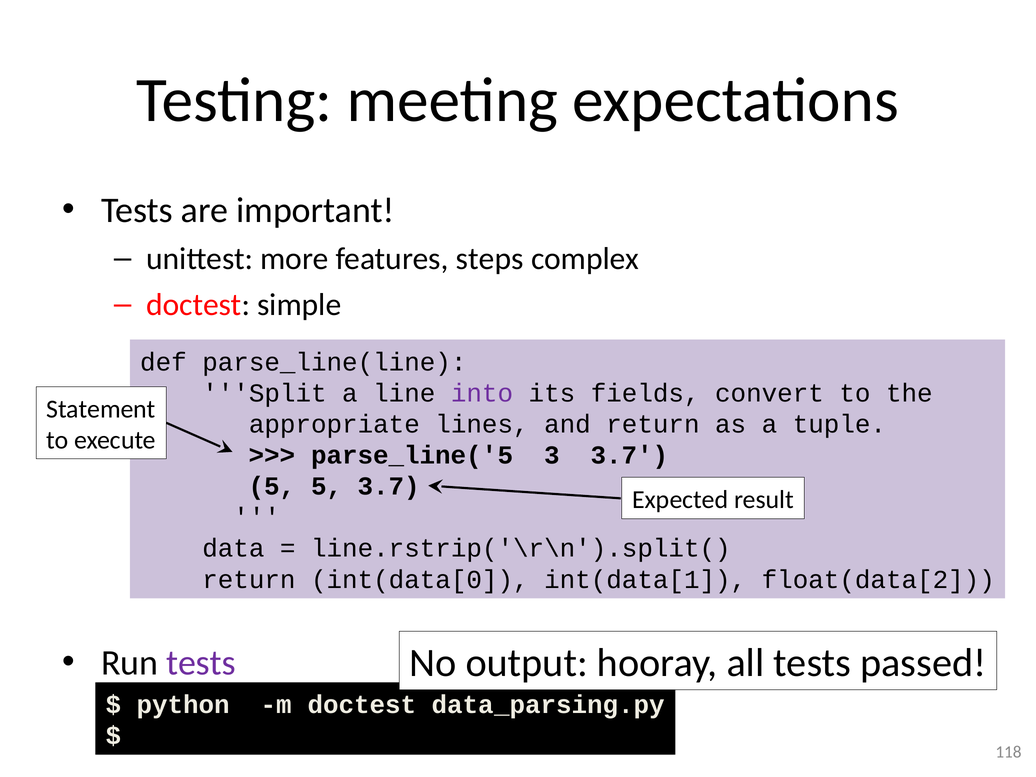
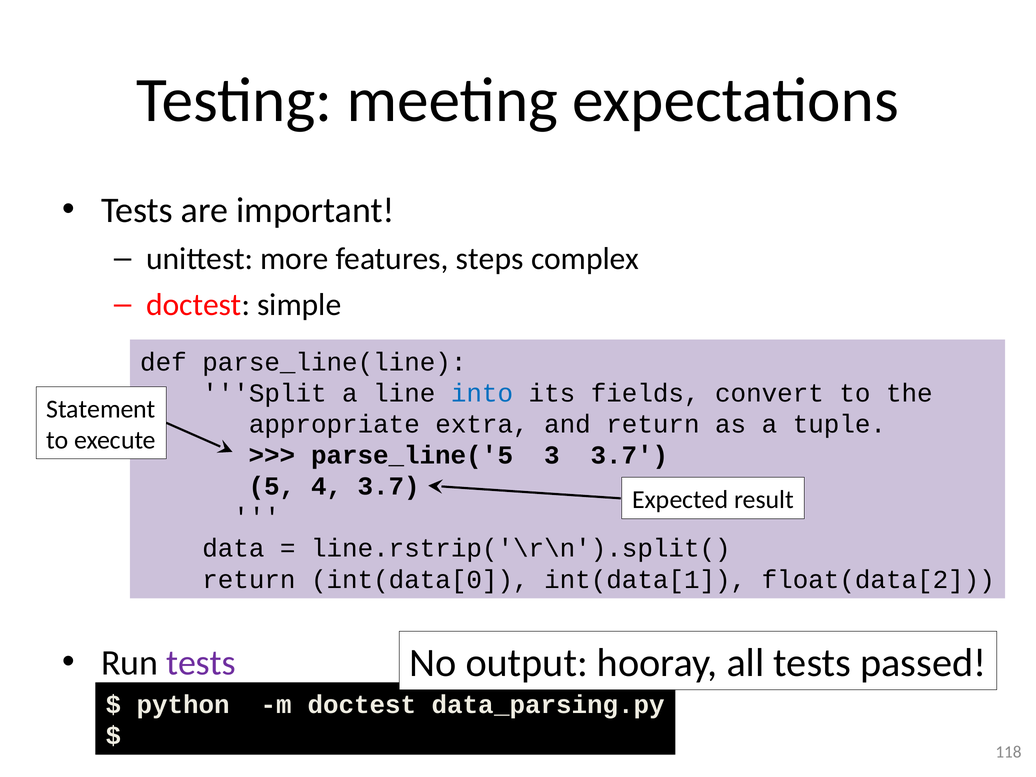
into colour: purple -> blue
lines: lines -> extra
5 5: 5 -> 4
